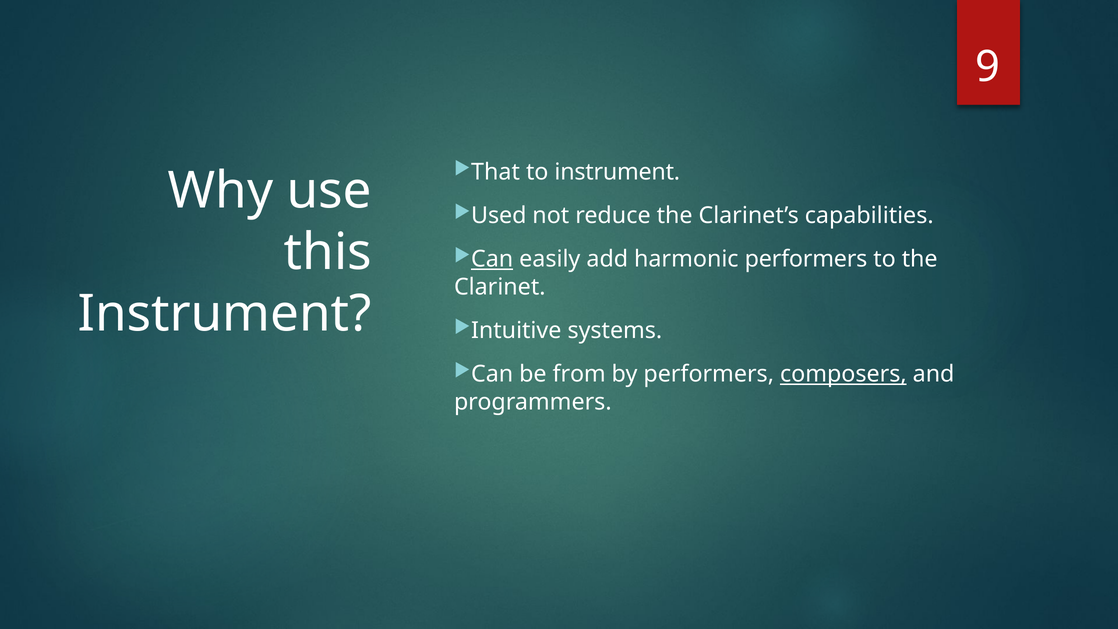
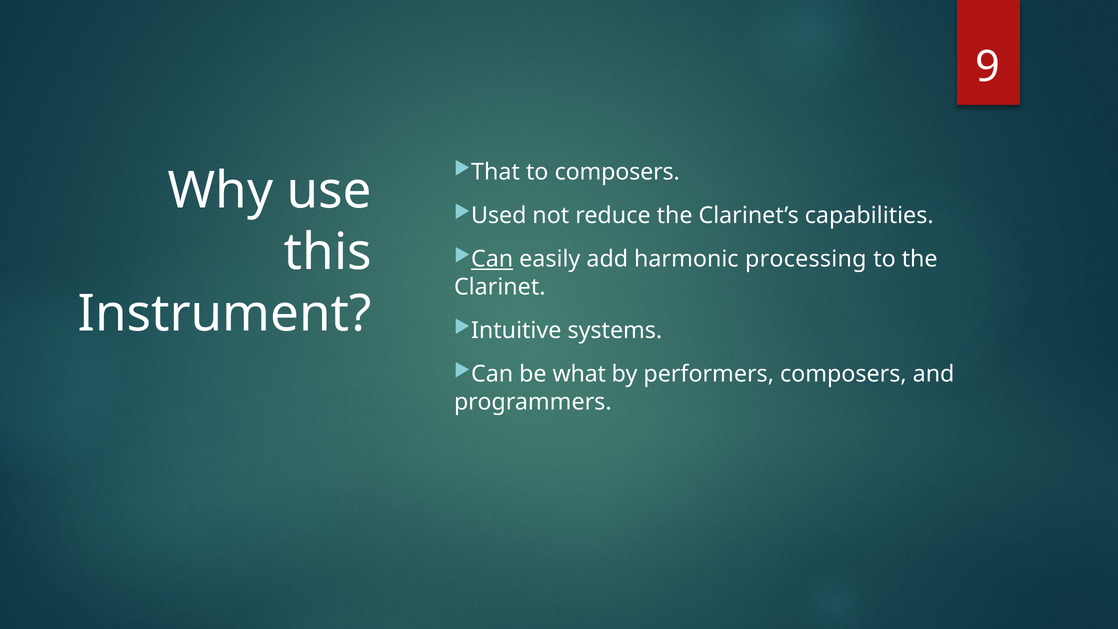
to instrument: instrument -> composers
harmonic performers: performers -> processing
from: from -> what
composers at (843, 374) underline: present -> none
